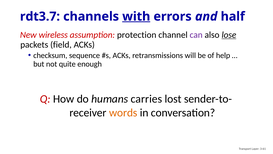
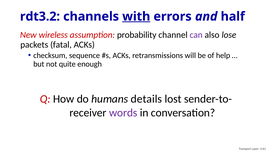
rdt3.7: rdt3.7 -> rdt3.2
protection: protection -> probability
lose underline: present -> none
field: field -> fatal
carries: carries -> details
words colour: orange -> purple
